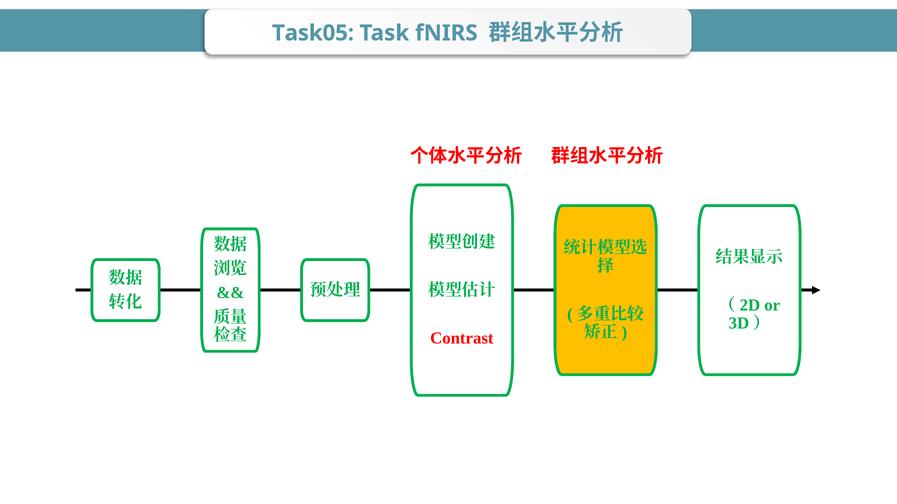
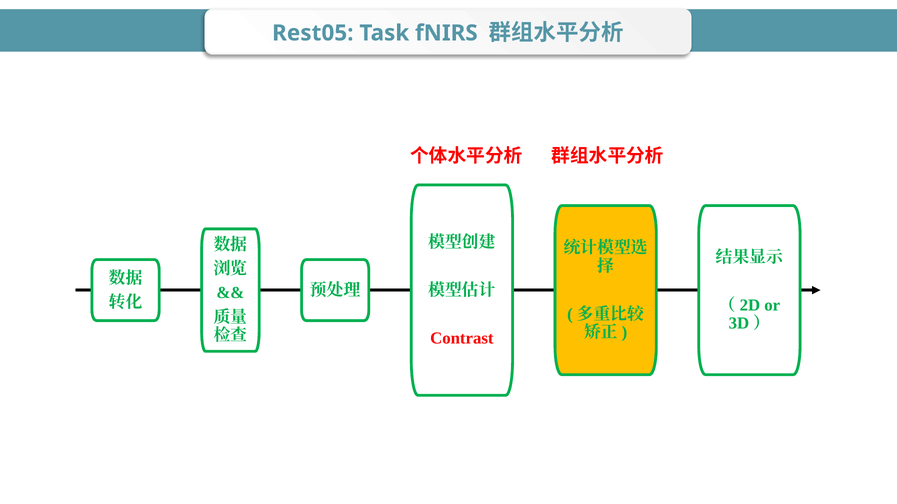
Task05: Task05 -> Rest05
